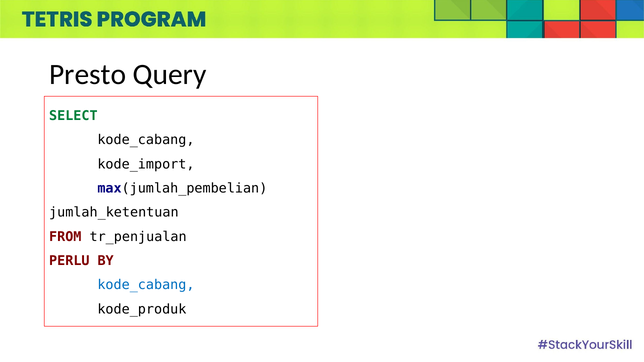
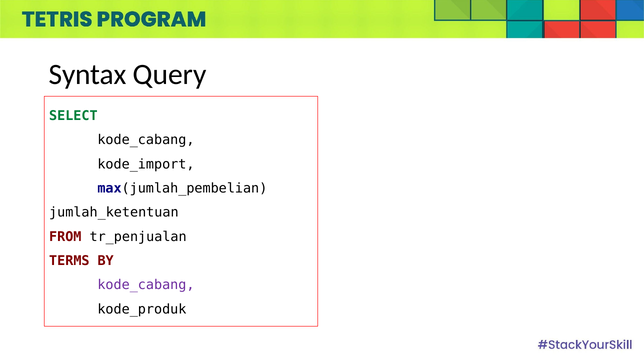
Presto: Presto -> Syntax
PERLU: PERLU -> TERMS
kode_cabang at (146, 285) colour: blue -> purple
